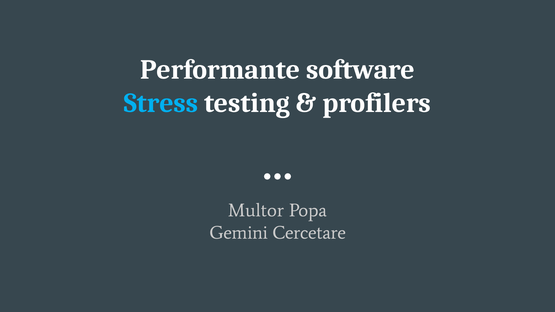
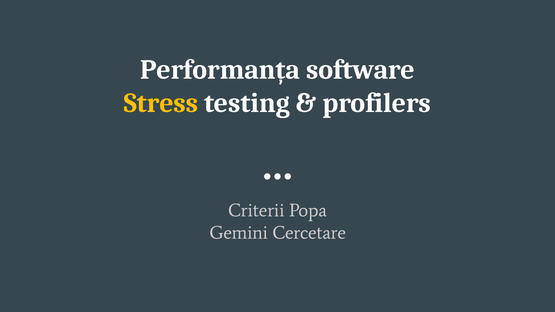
Performante: Performante -> Performanța
Stress colour: light blue -> yellow
Multor: Multor -> Criterii
